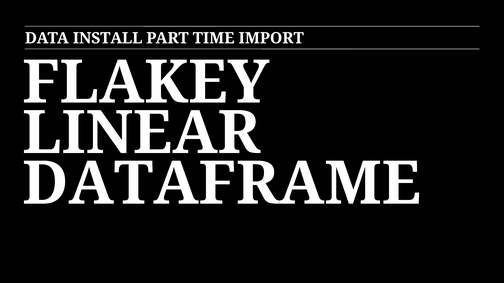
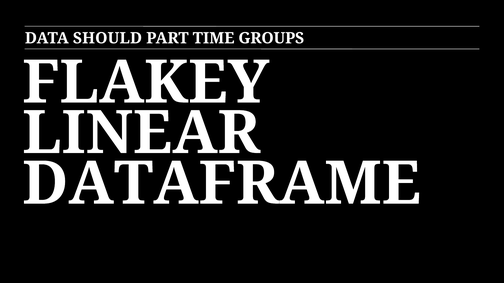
INSTALL: INSTALL -> SHOULD
IMPORT: IMPORT -> GROUPS
